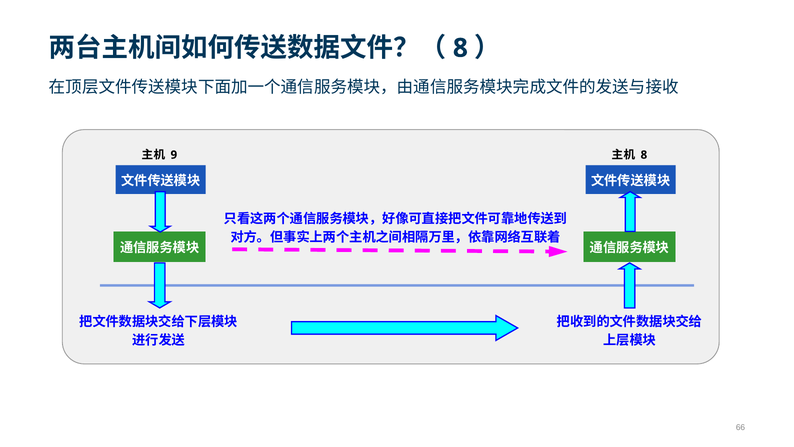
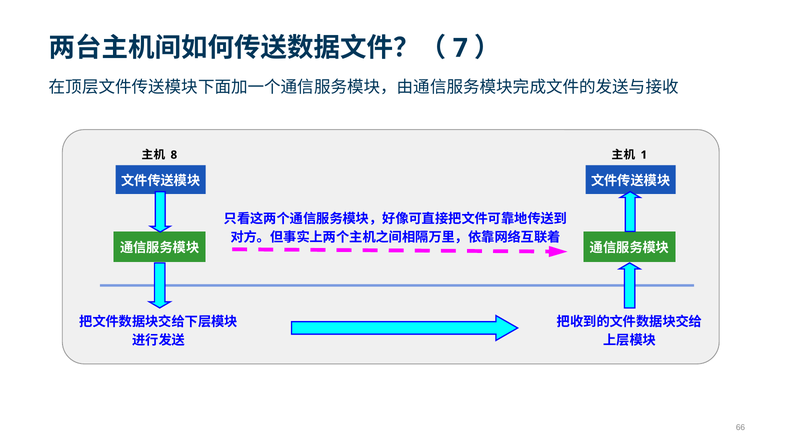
8 at (460, 48): 8 -> 7
9: 9 -> 8
8 at (644, 155): 8 -> 1
